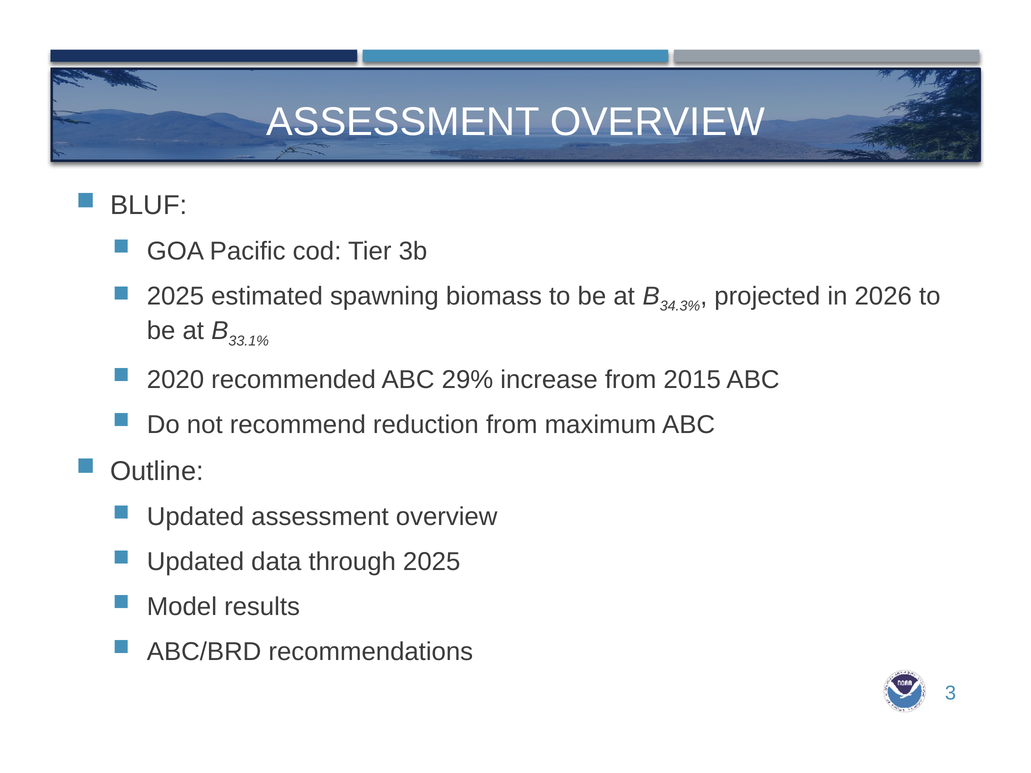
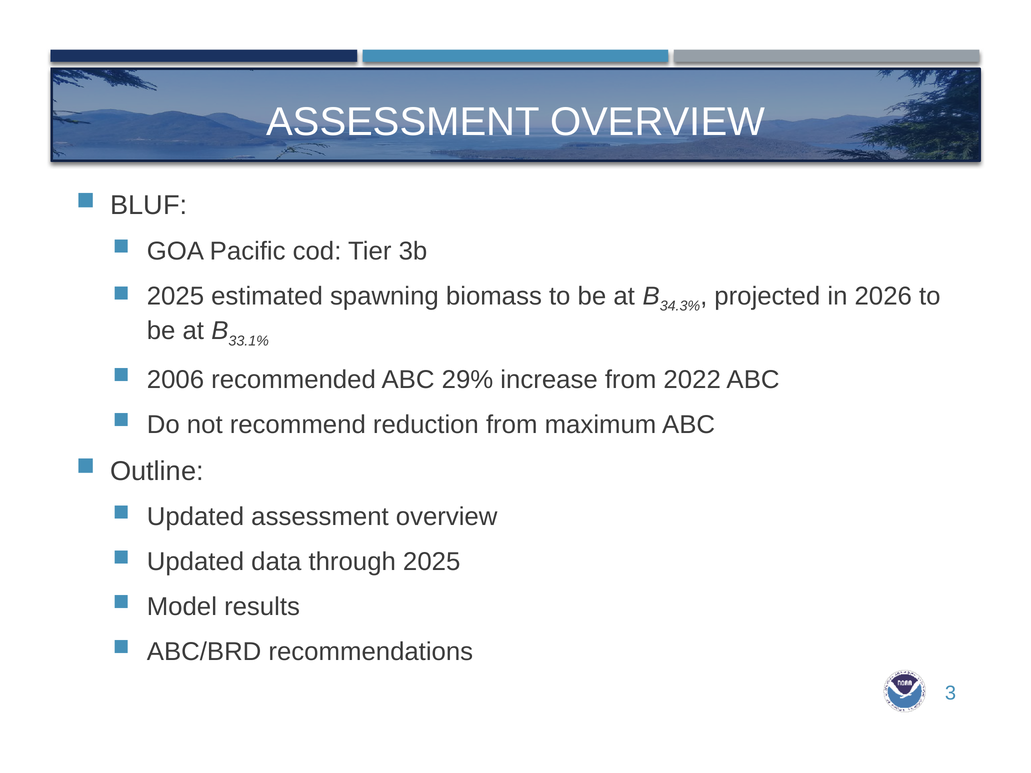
2020: 2020 -> 2006
2015: 2015 -> 2022
